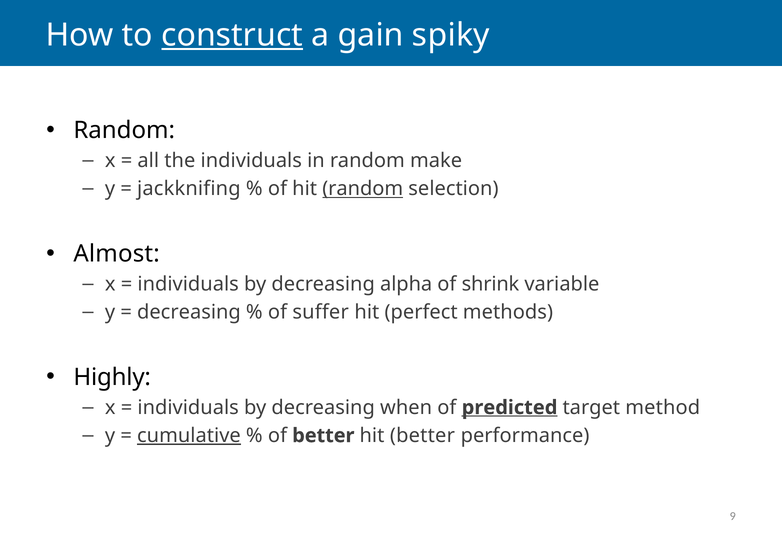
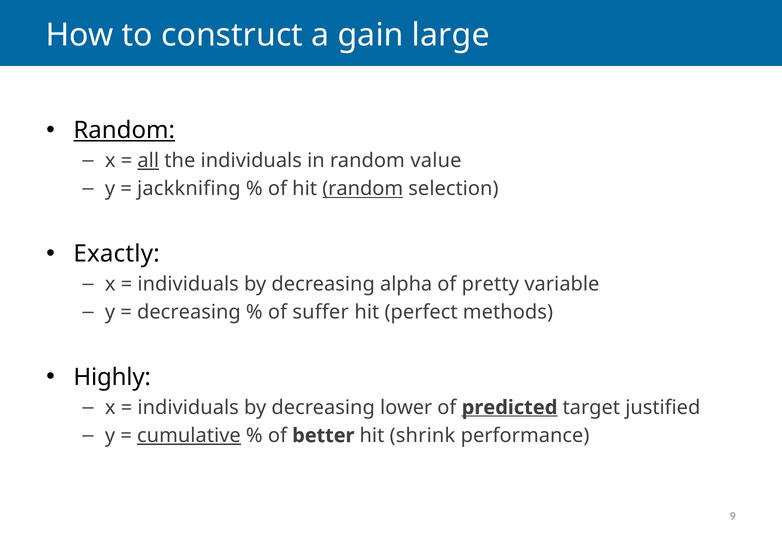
construct underline: present -> none
spiky: spiky -> large
Random at (124, 131) underline: none -> present
all underline: none -> present
make: make -> value
Almost: Almost -> Exactly
shrink: shrink -> pretty
when: when -> lower
method: method -> justified
hit better: better -> shrink
